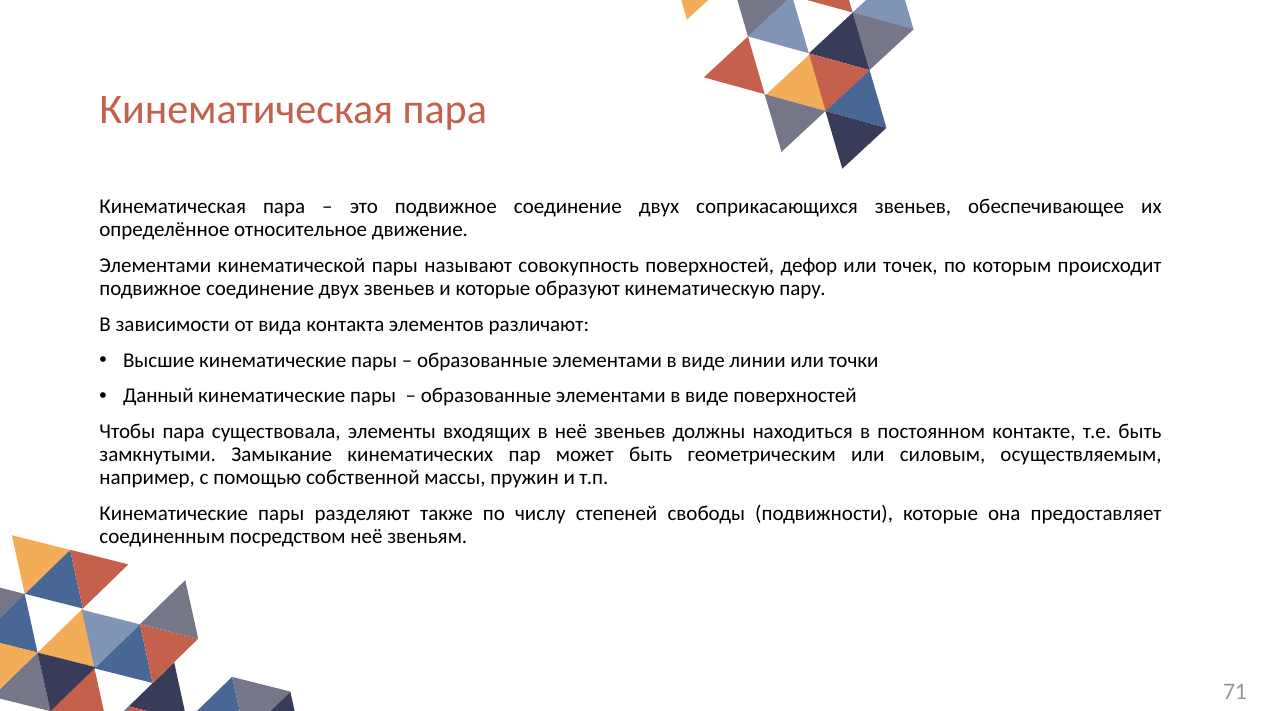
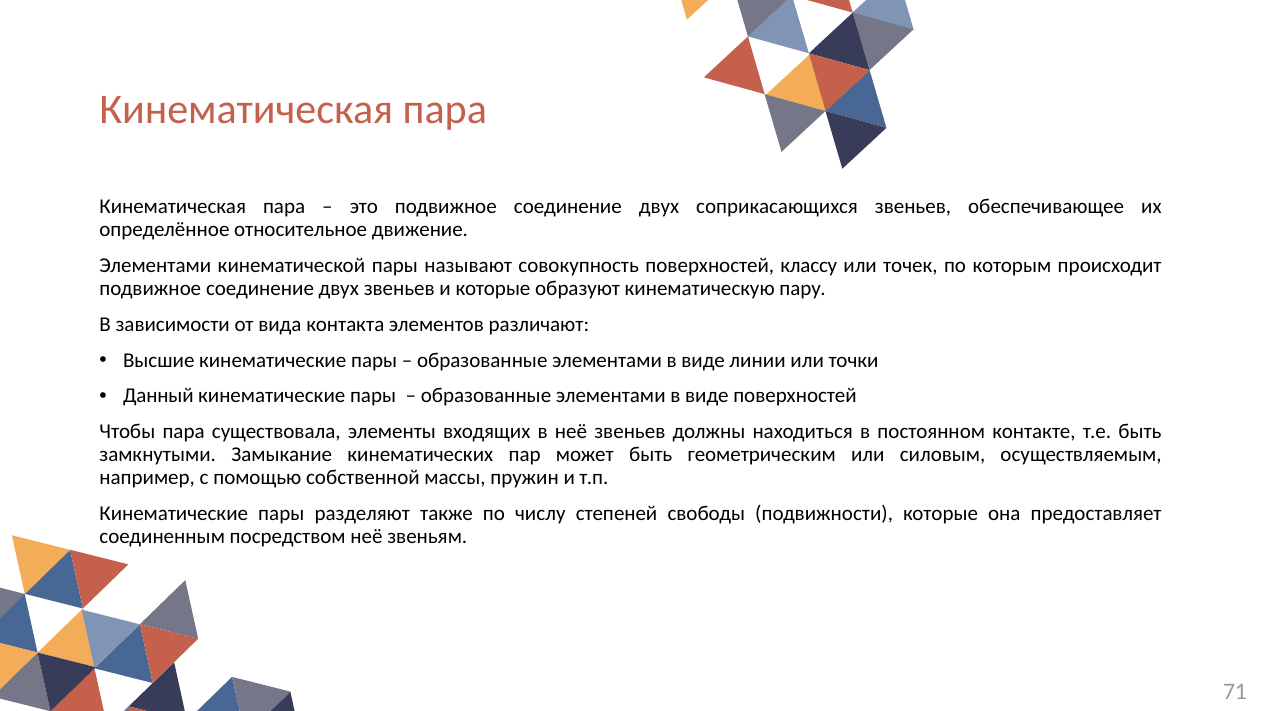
дефор: дефор -> классу
